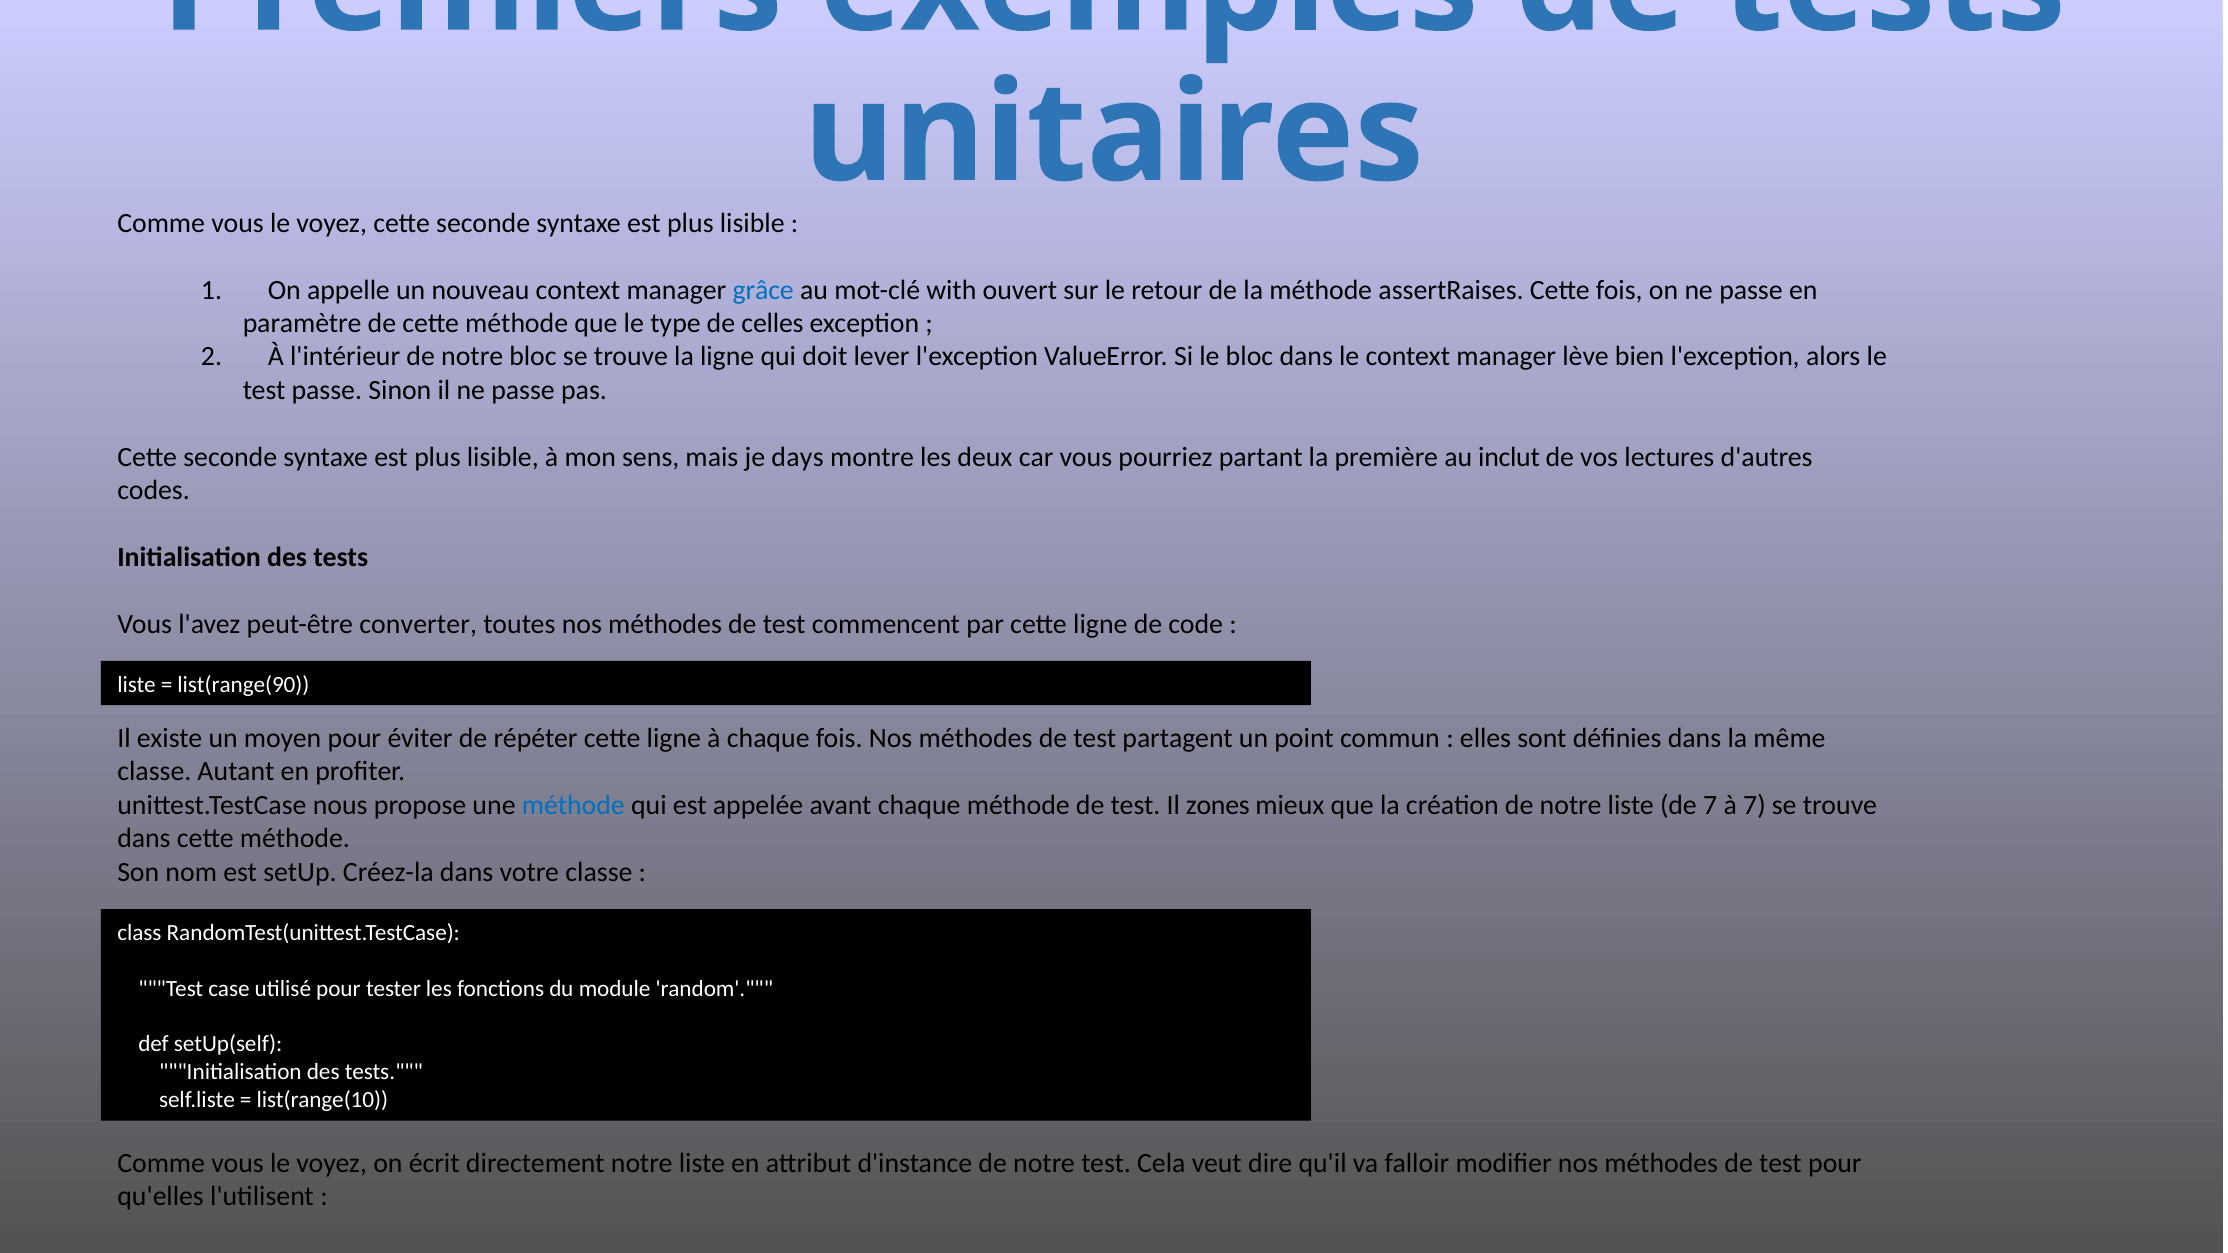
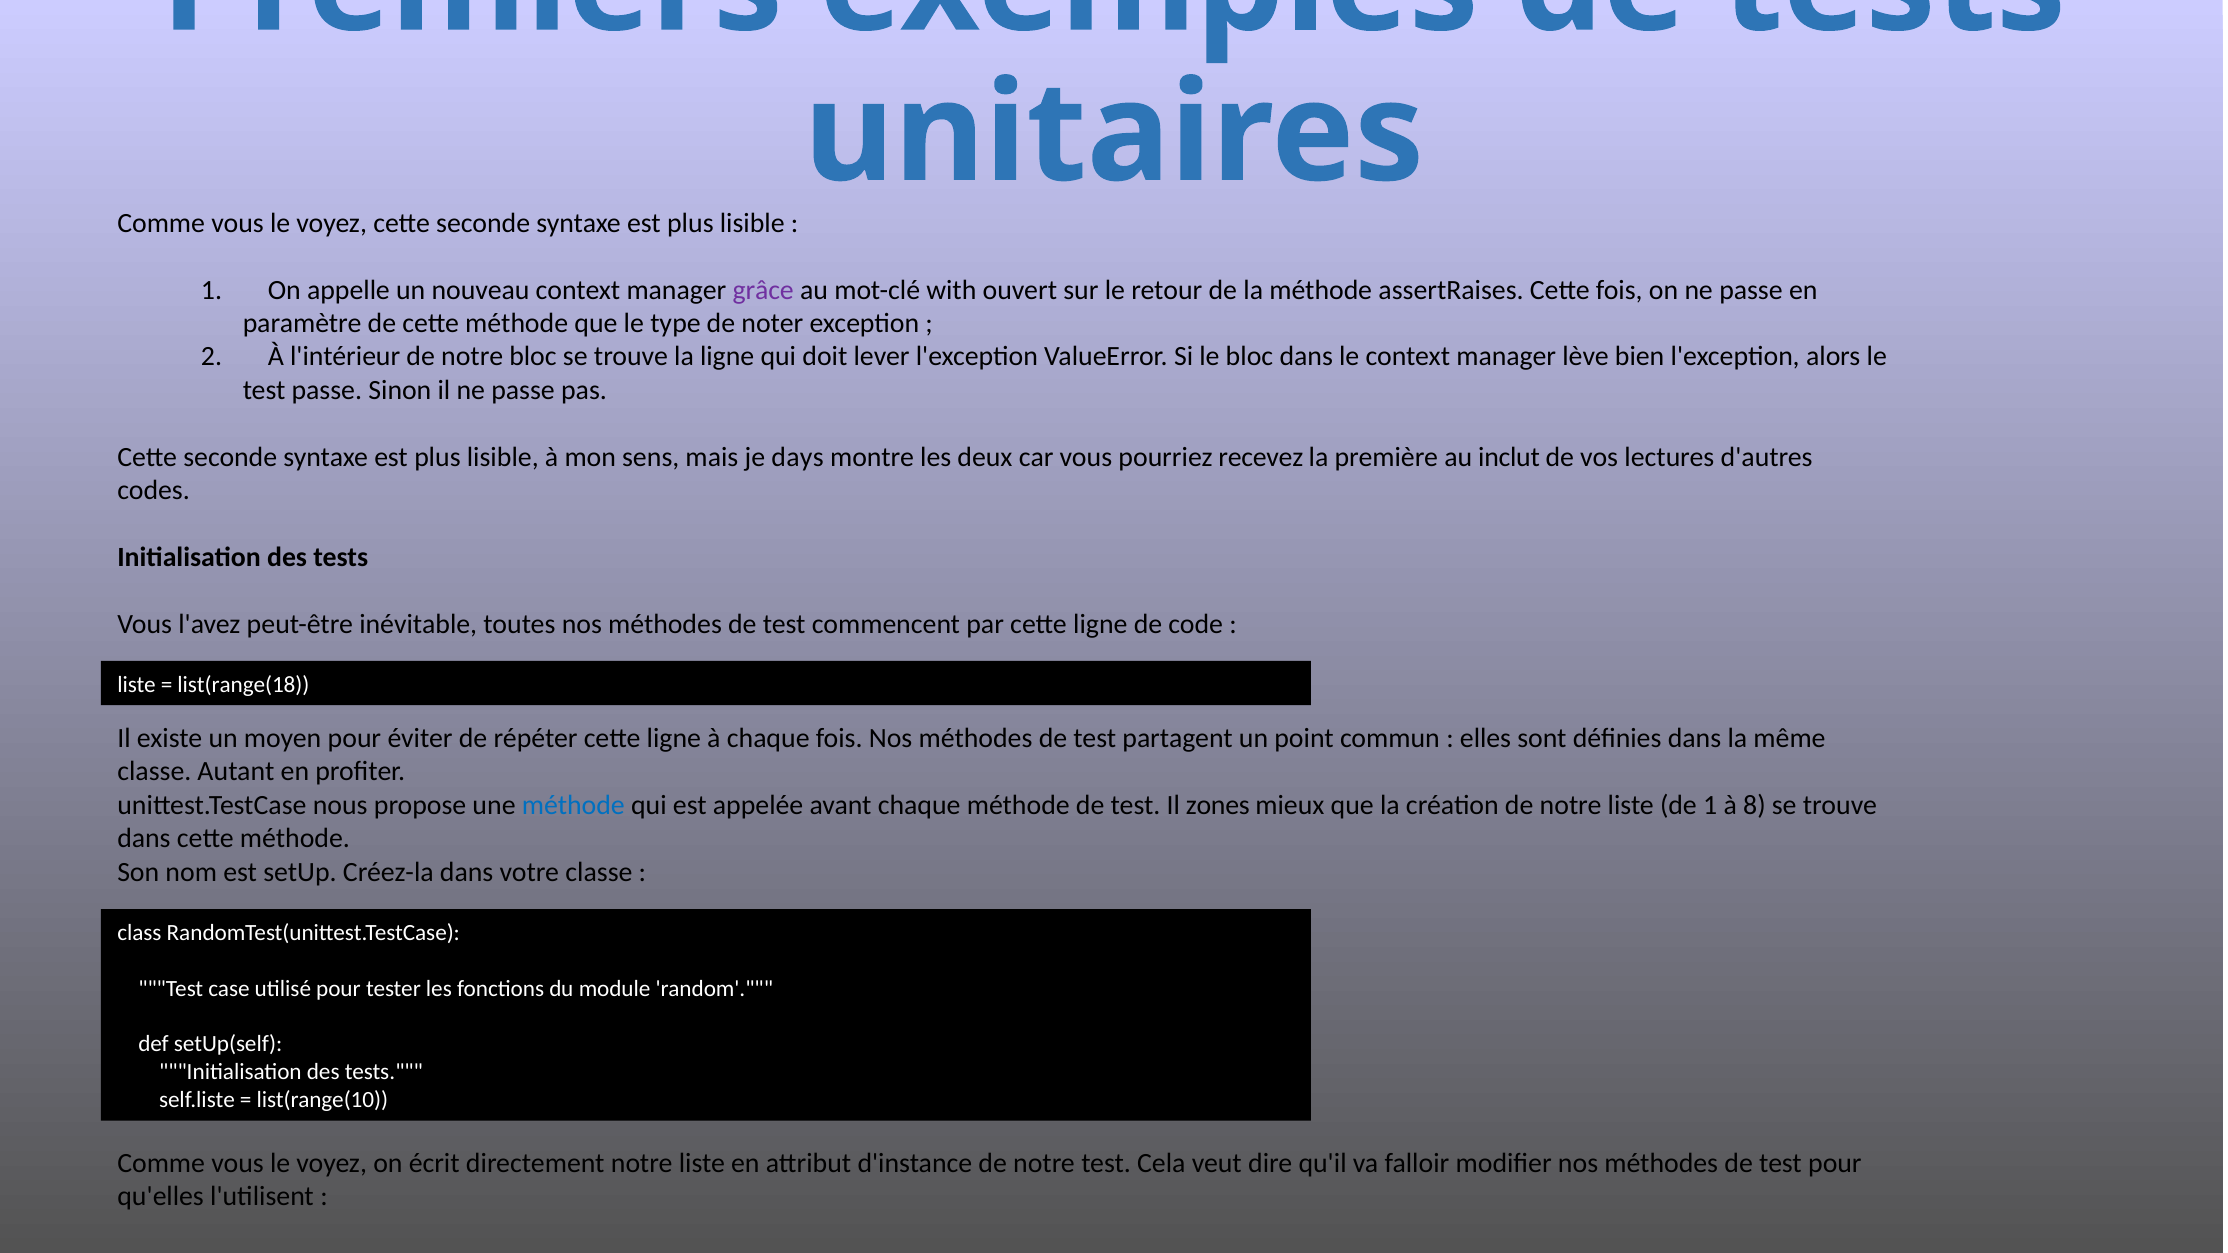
grâce colour: blue -> purple
celles: celles -> noter
partant: partant -> recevez
converter: converter -> inévitable
list(range(90: list(range(90 -> list(range(18
de 7: 7 -> 1
à 7: 7 -> 8
